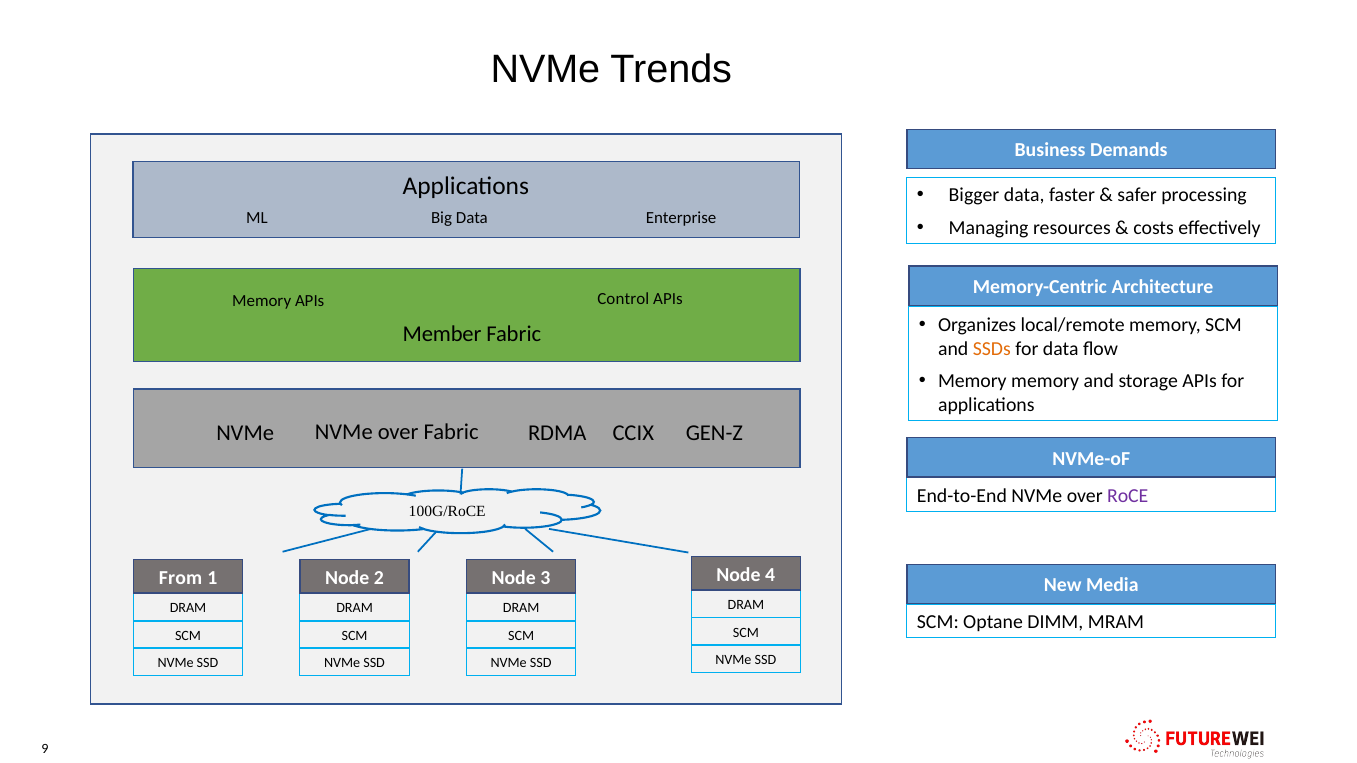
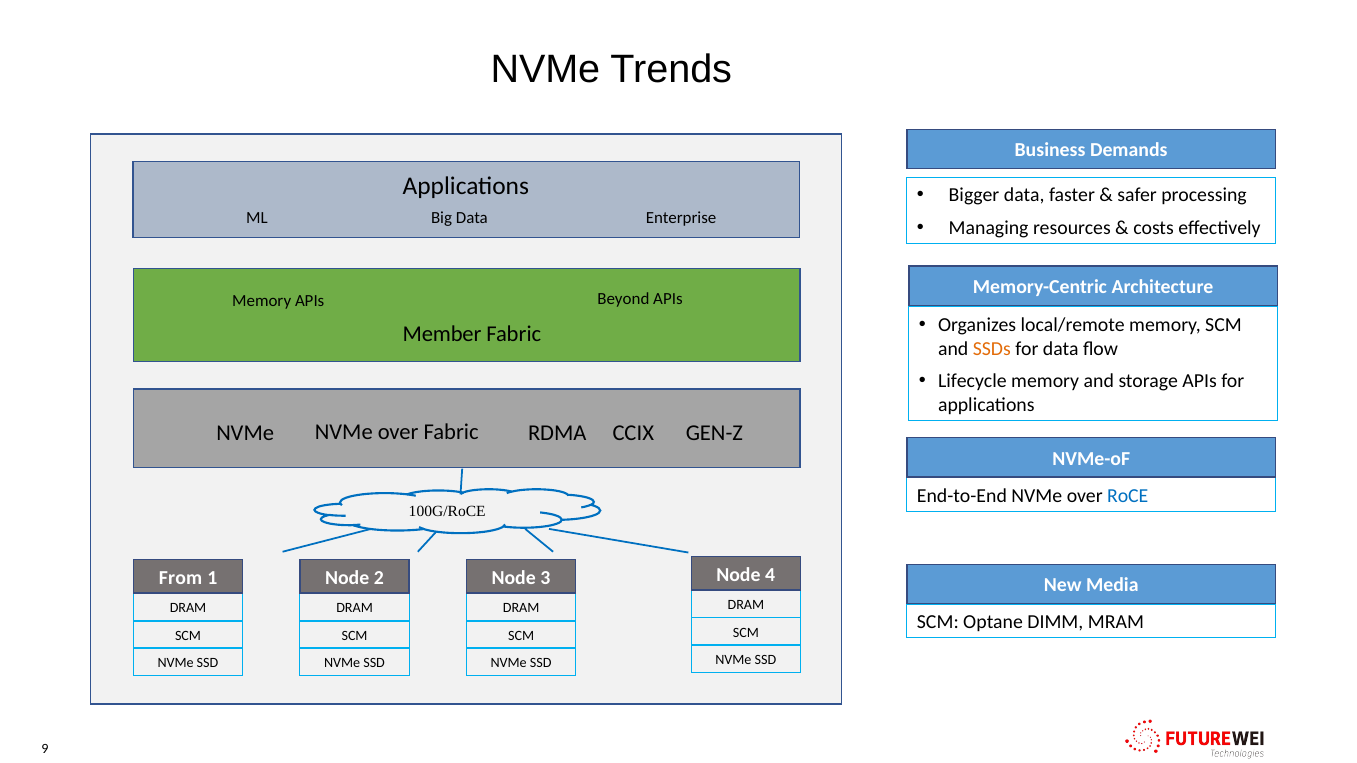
Control: Control -> Beyond
Memory at (972, 381): Memory -> Lifecycle
RoCE colour: purple -> blue
